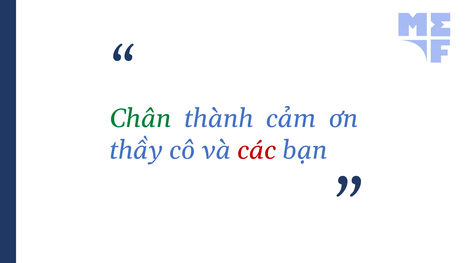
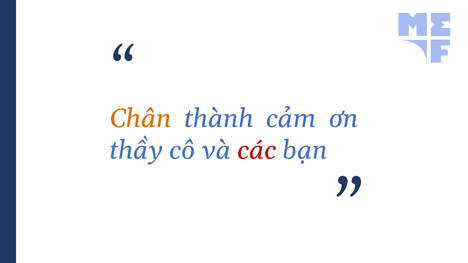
Chân colour: green -> orange
